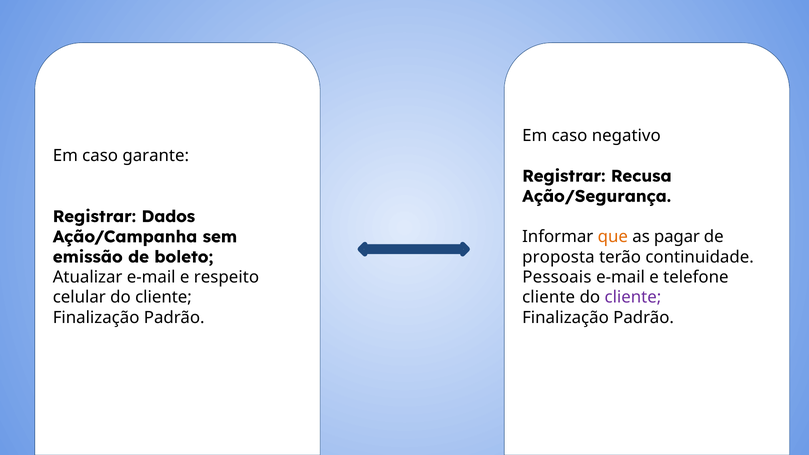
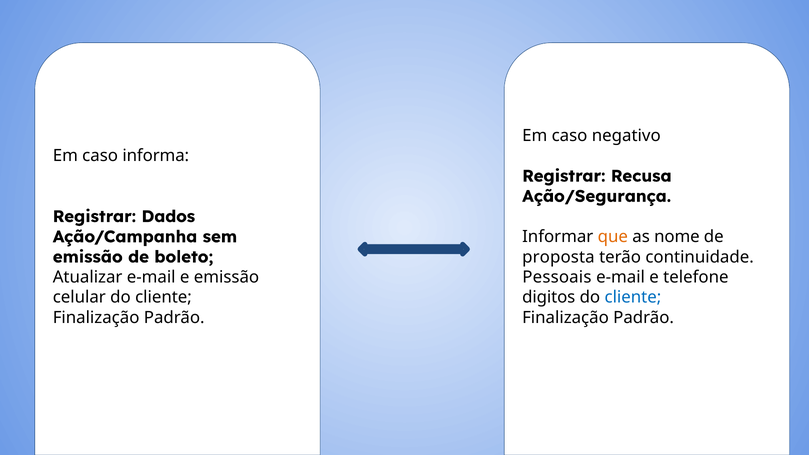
garante: garante -> informa
pagar: pagar -> nome
e respeito: respeito -> emissão
cliente at (549, 297): cliente -> digitos
cliente at (633, 297) colour: purple -> blue
